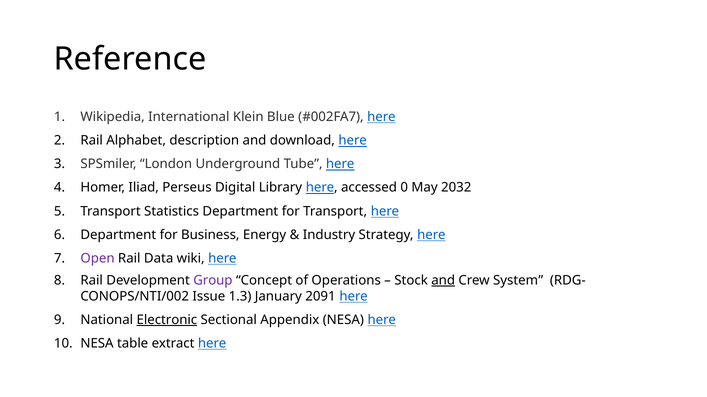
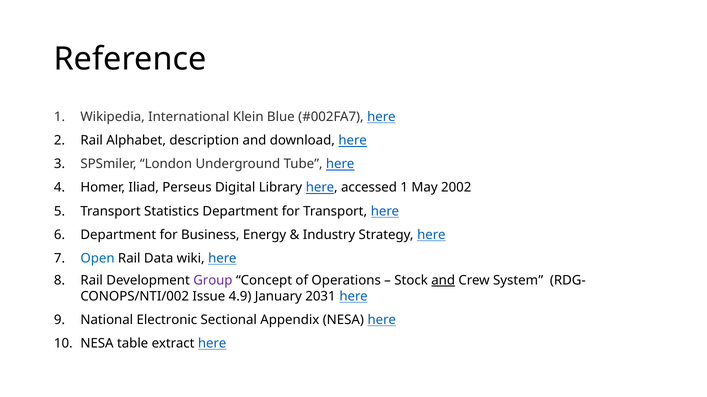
accessed 0: 0 -> 1
2032: 2032 -> 2002
Open colour: purple -> blue
1.3: 1.3 -> 4.9
2091: 2091 -> 2031
Electronic underline: present -> none
